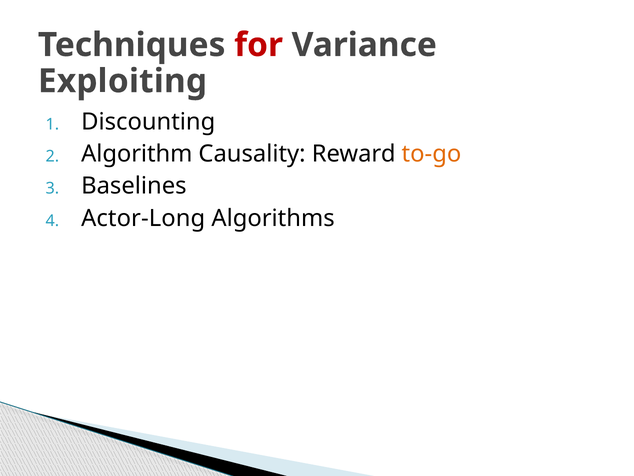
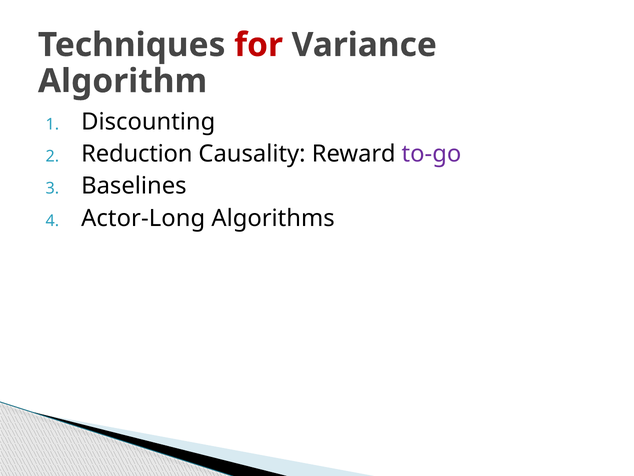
Exploiting: Exploiting -> Algorithm
Algorithm: Algorithm -> Reduction
to-go colour: orange -> purple
